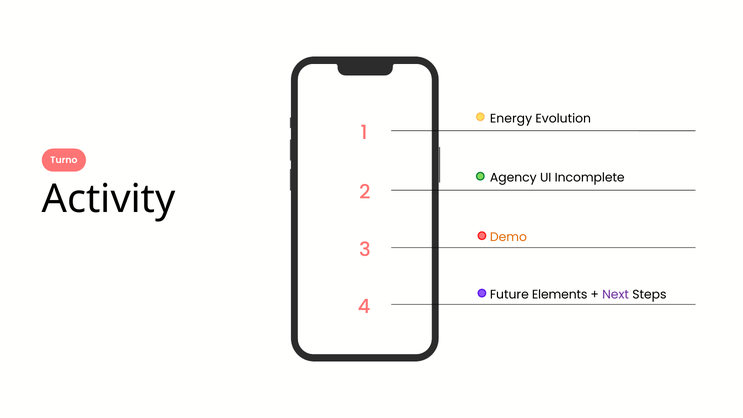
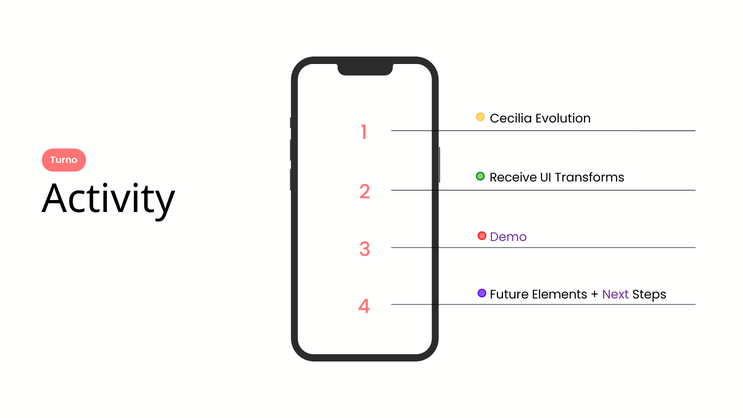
Energy: Energy -> Cecilia
Agency: Agency -> Receive
Incomplete: Incomplete -> Transforms
Demo colour: orange -> purple
